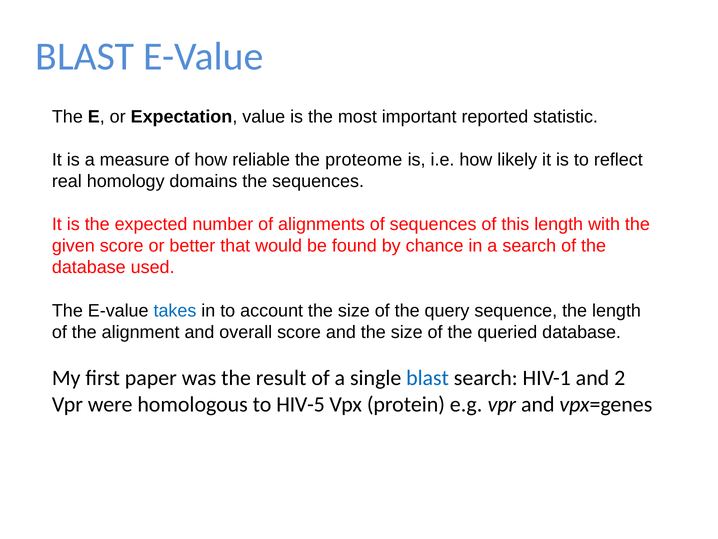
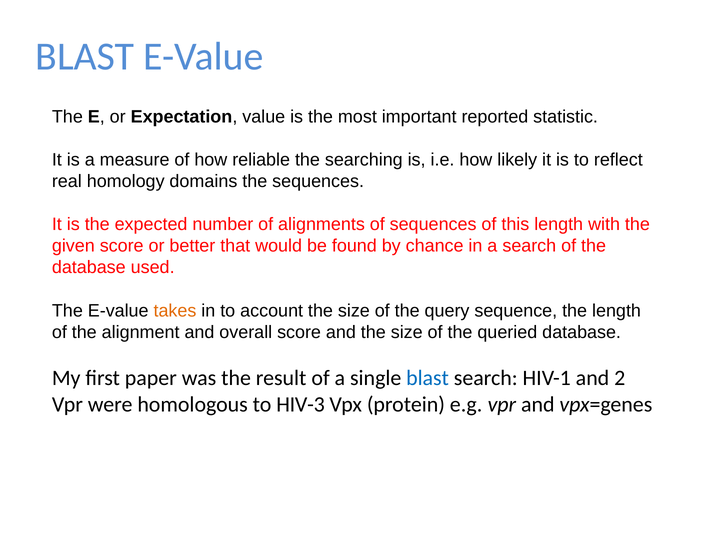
proteome: proteome -> searching
takes colour: blue -> orange
HIV-5: HIV-5 -> HIV-3
